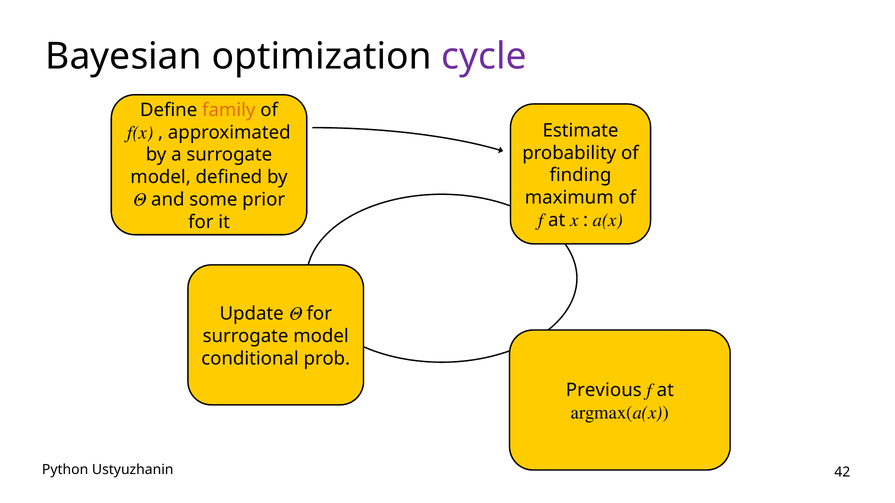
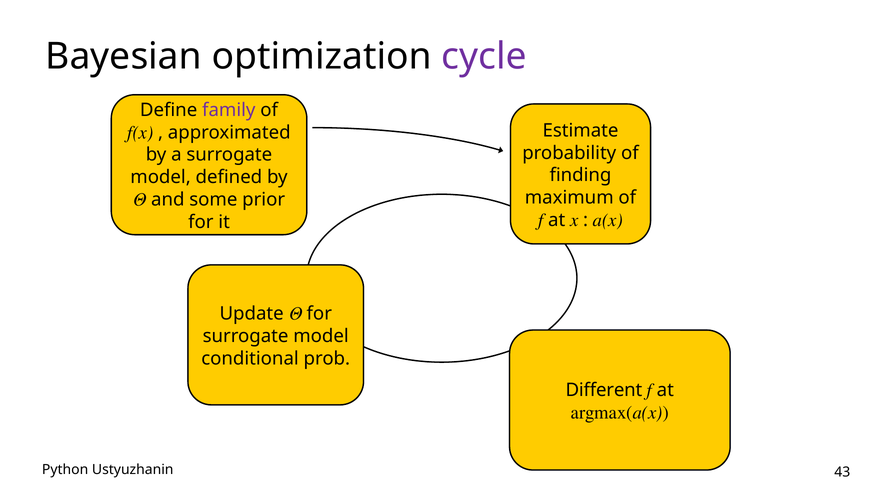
family colour: orange -> purple
Previous: Previous -> Different
42: 42 -> 43
